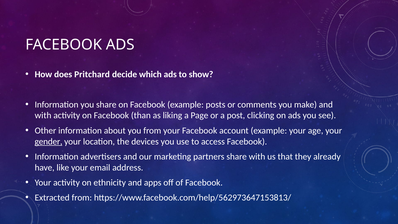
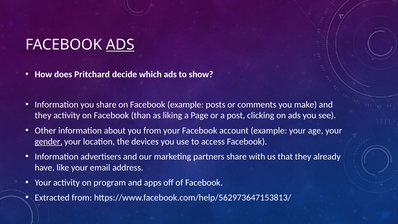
ADS at (120, 45) underline: none -> present
with at (43, 115): with -> they
ethnicity: ethnicity -> program
